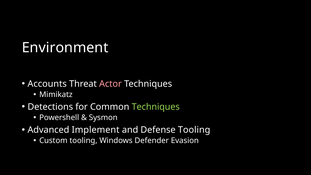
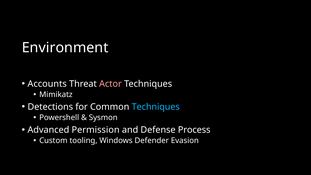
Techniques at (156, 107) colour: light green -> light blue
Implement: Implement -> Permission
Defense Tooling: Tooling -> Process
